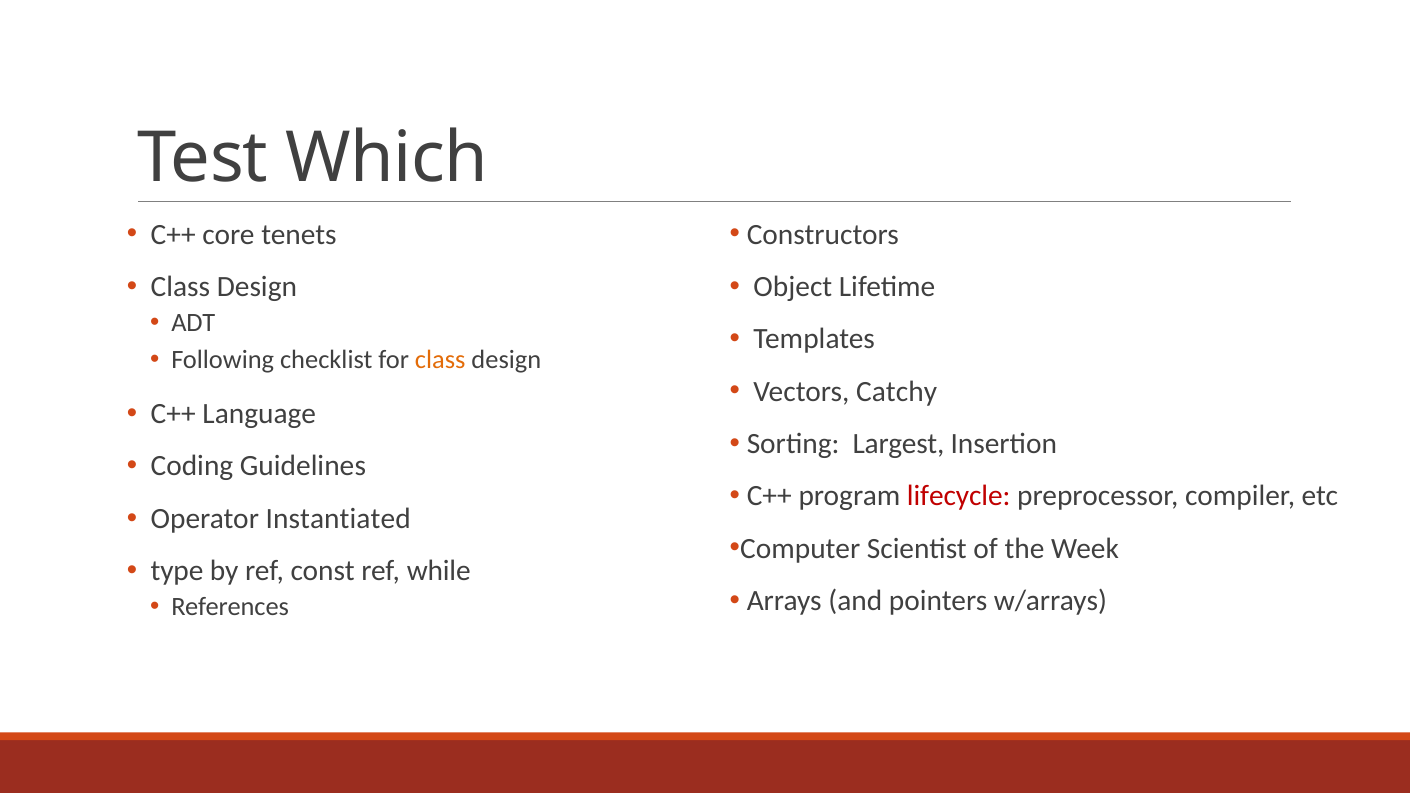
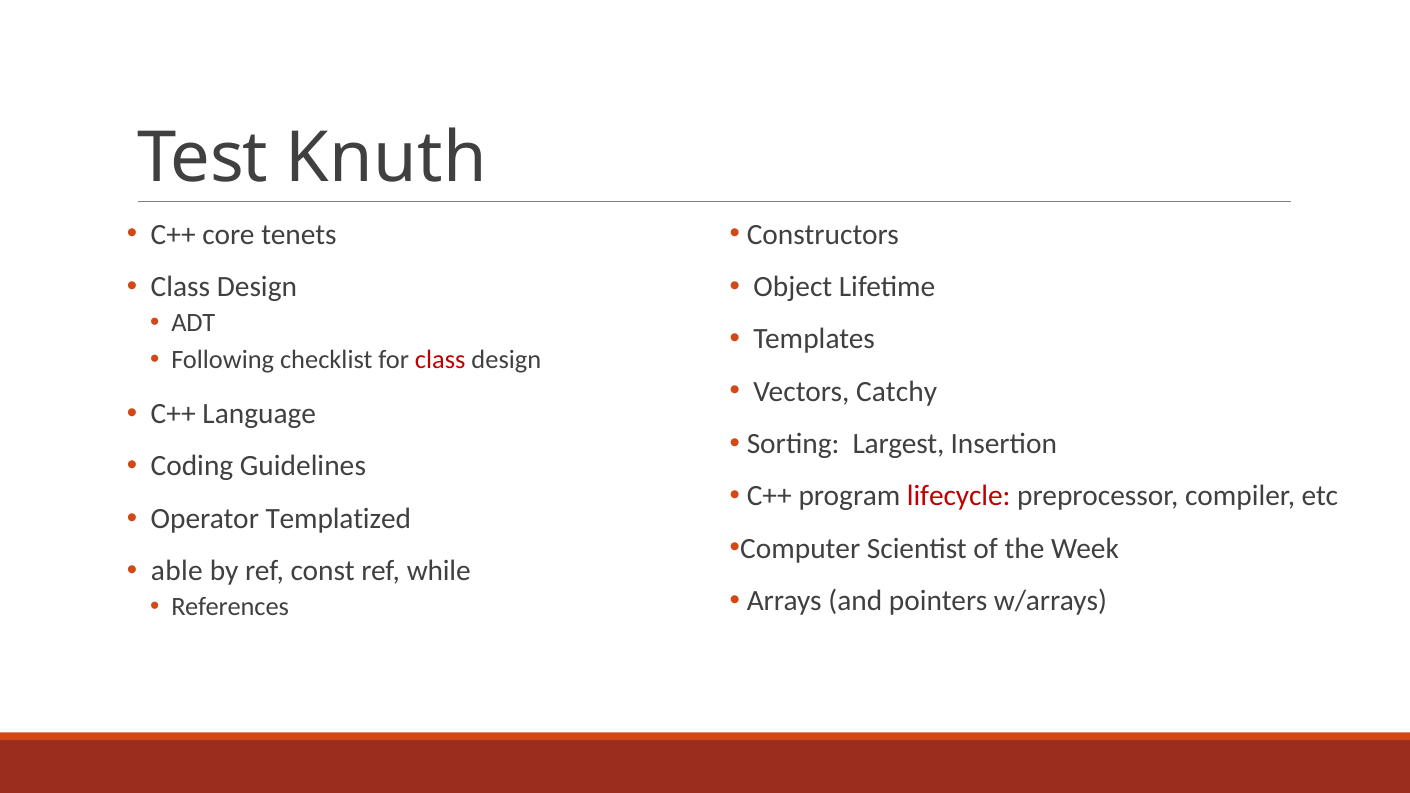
Which: Which -> Knuth
class at (440, 360) colour: orange -> red
Instantiated: Instantiated -> Templatized
type: type -> able
